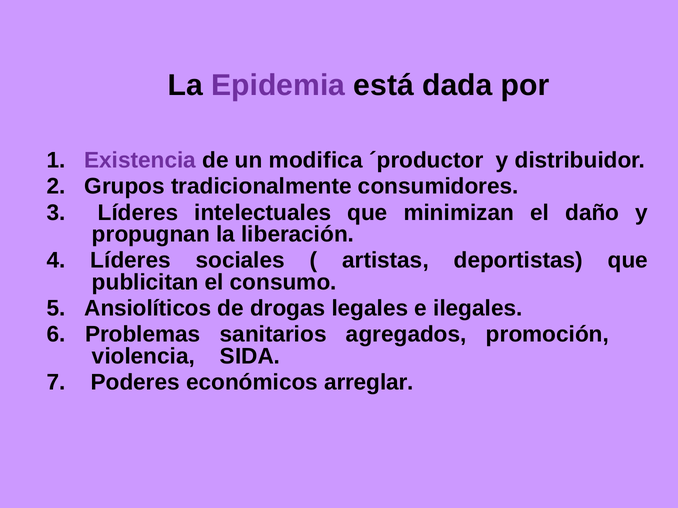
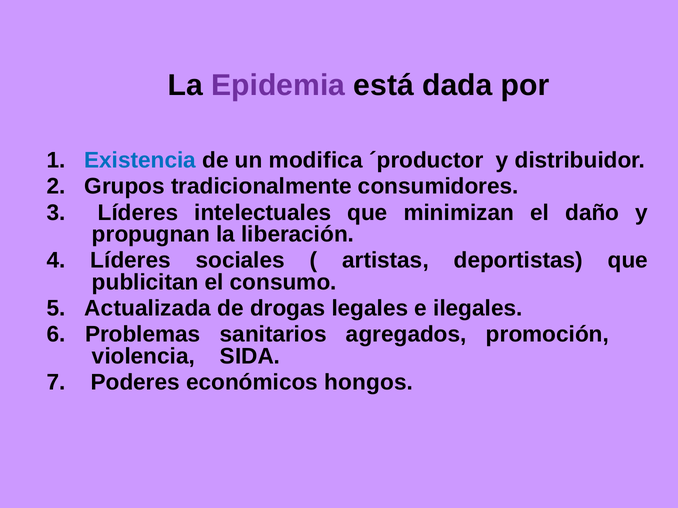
Existencia colour: purple -> blue
Ansiolíticos: Ansiolíticos -> Actualizada
arreglar: arreglar -> hongos
